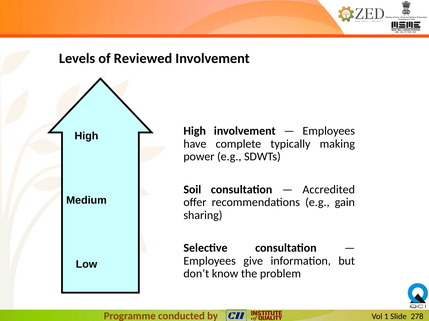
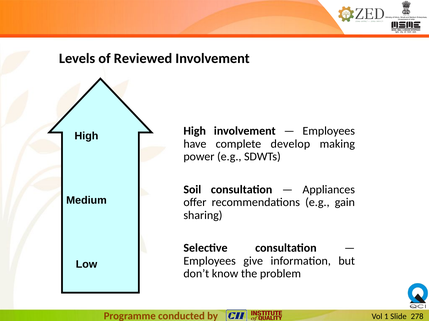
typically: typically -> develop
Accredited: Accredited -> Appliances
